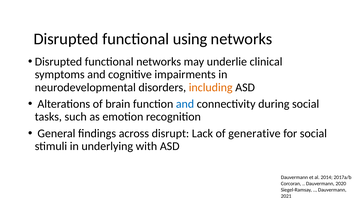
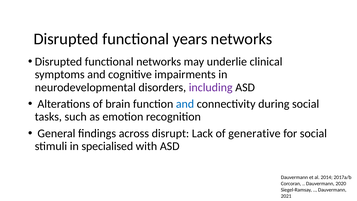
using: using -> years
including colour: orange -> purple
underlying: underlying -> specialised
